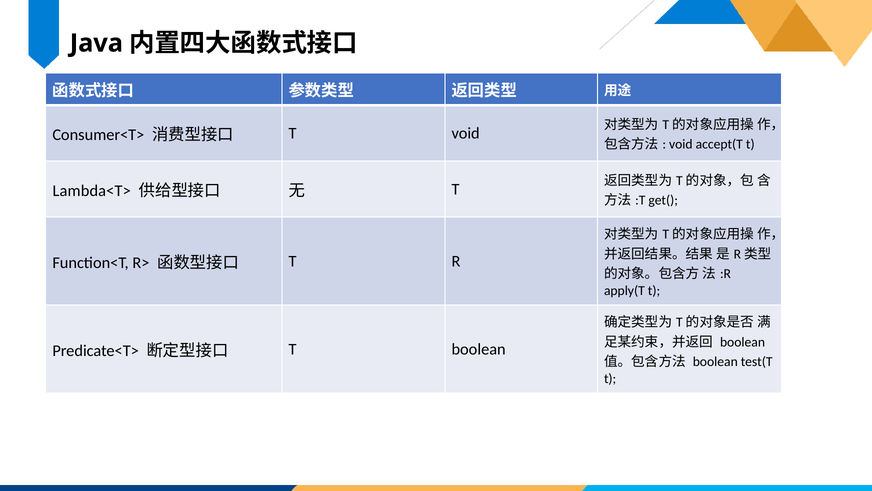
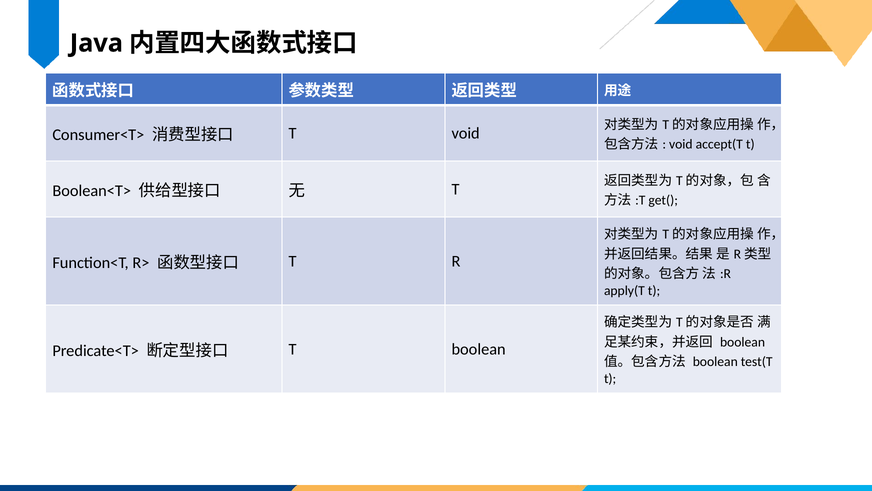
Lambda<T>: Lambda<T> -> Boolean<T>
